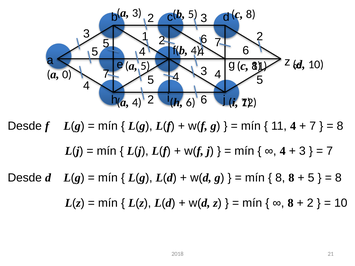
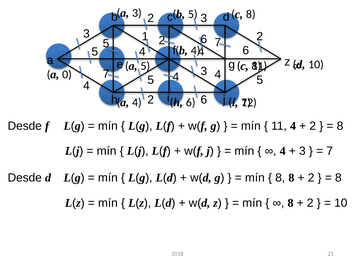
7 at (313, 126): 7 -> 2
5 at (311, 178): 5 -> 2
